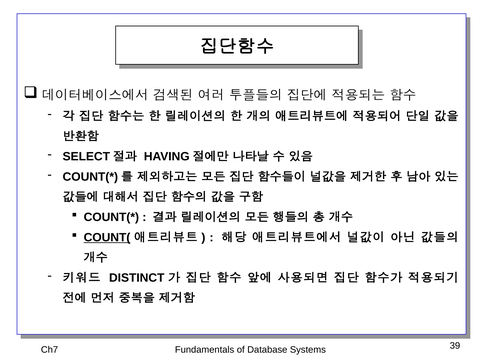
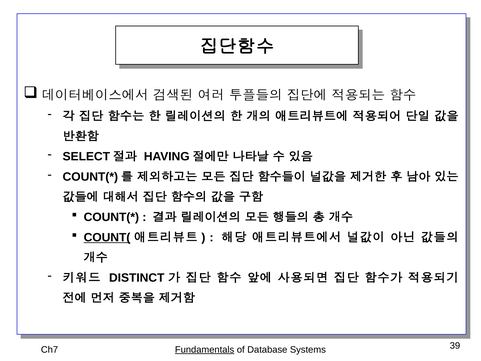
Fundamentals underline: none -> present
